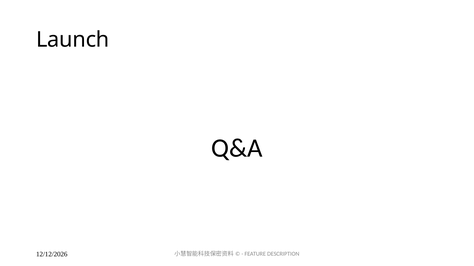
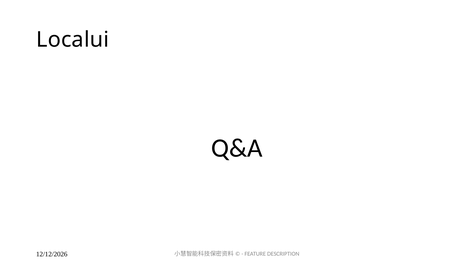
Launch: Launch -> Localui
